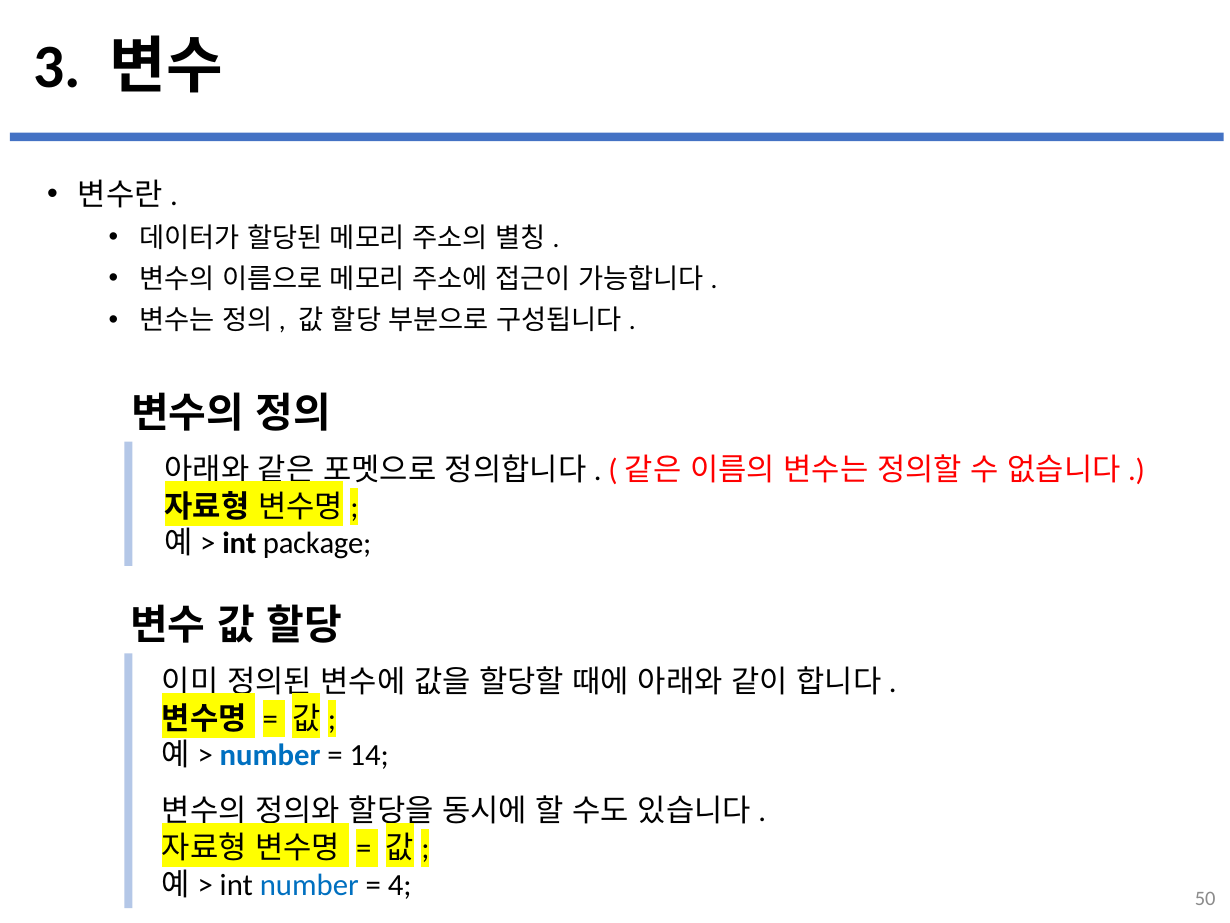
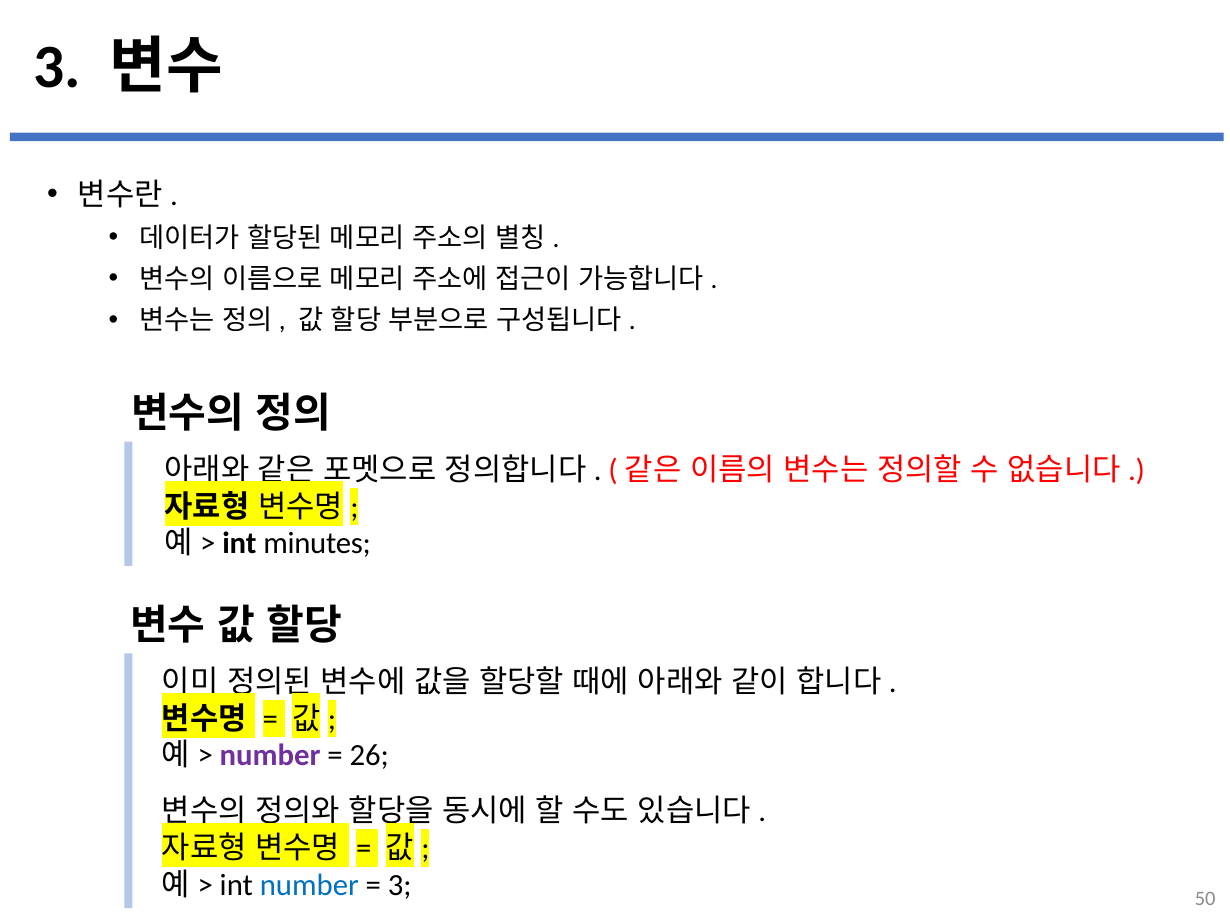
package: package -> minutes
number at (270, 755) colour: blue -> purple
14: 14 -> 26
4 at (400, 885): 4 -> 3
